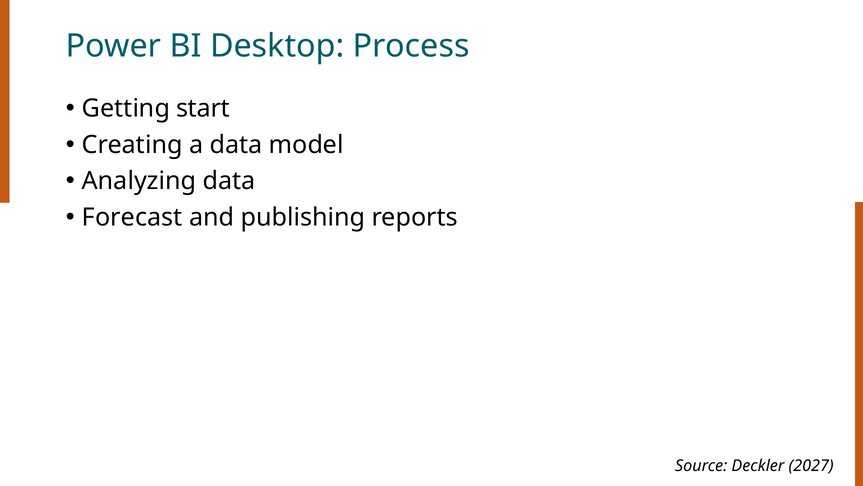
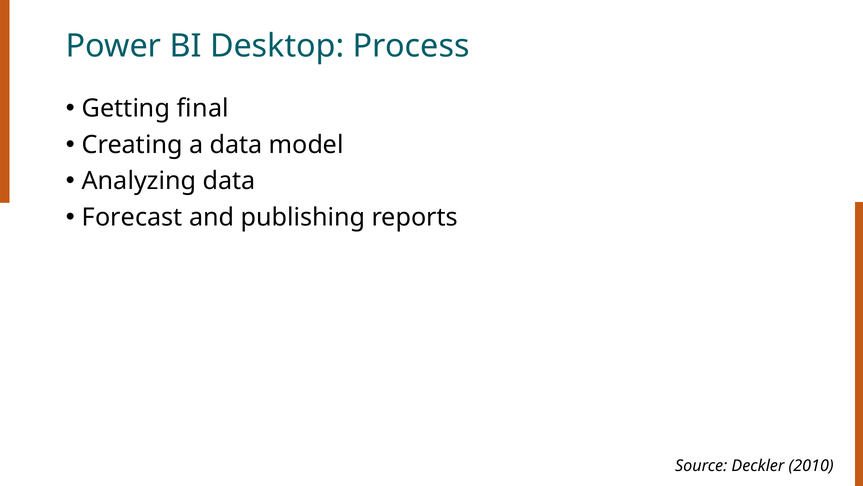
start: start -> final
2027: 2027 -> 2010
